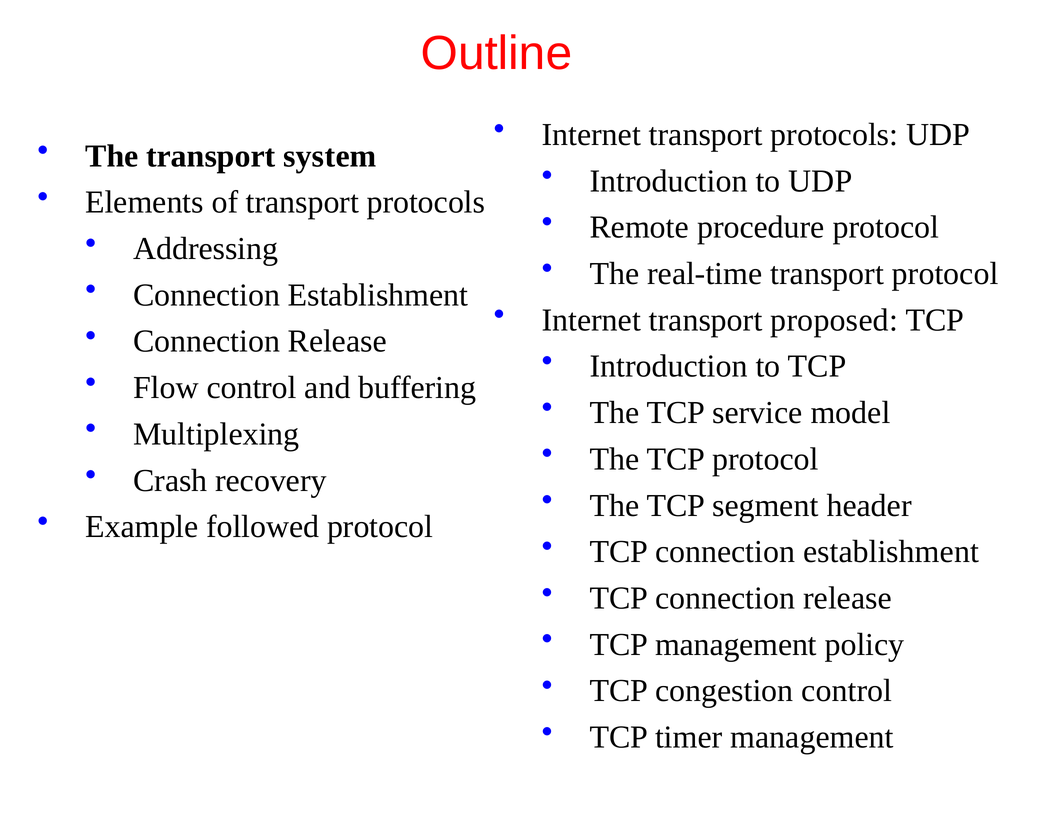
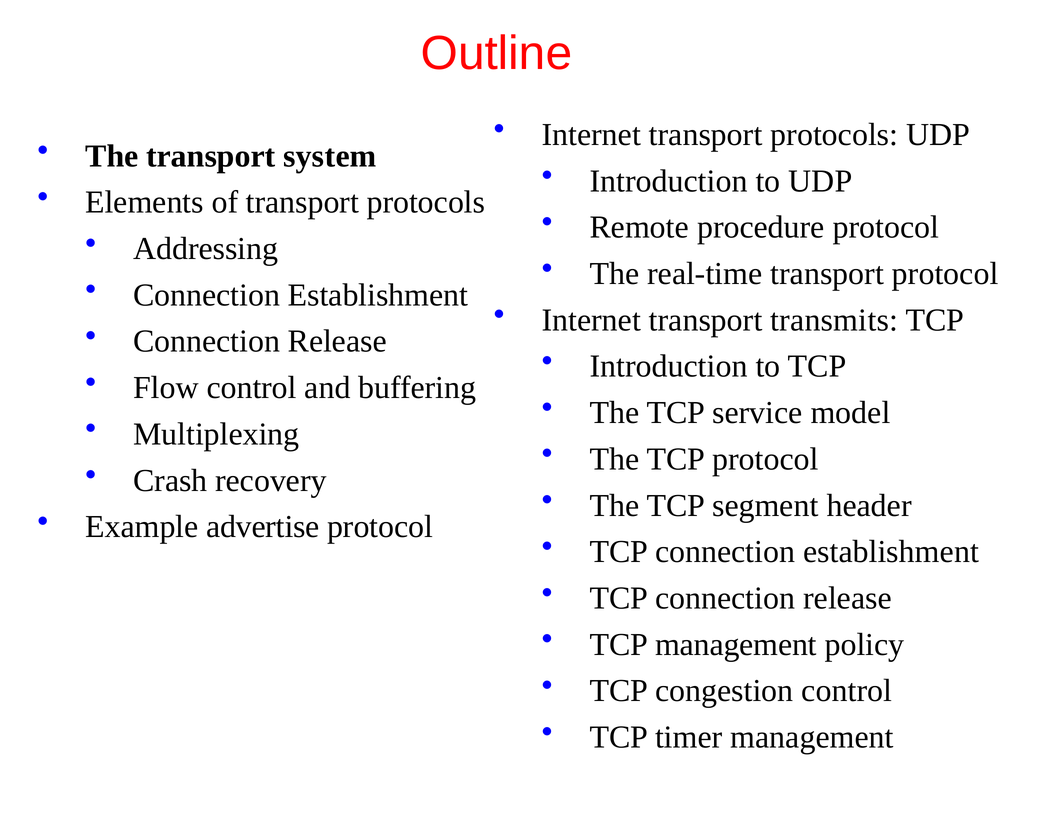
proposed: proposed -> transmits
followed: followed -> advertise
